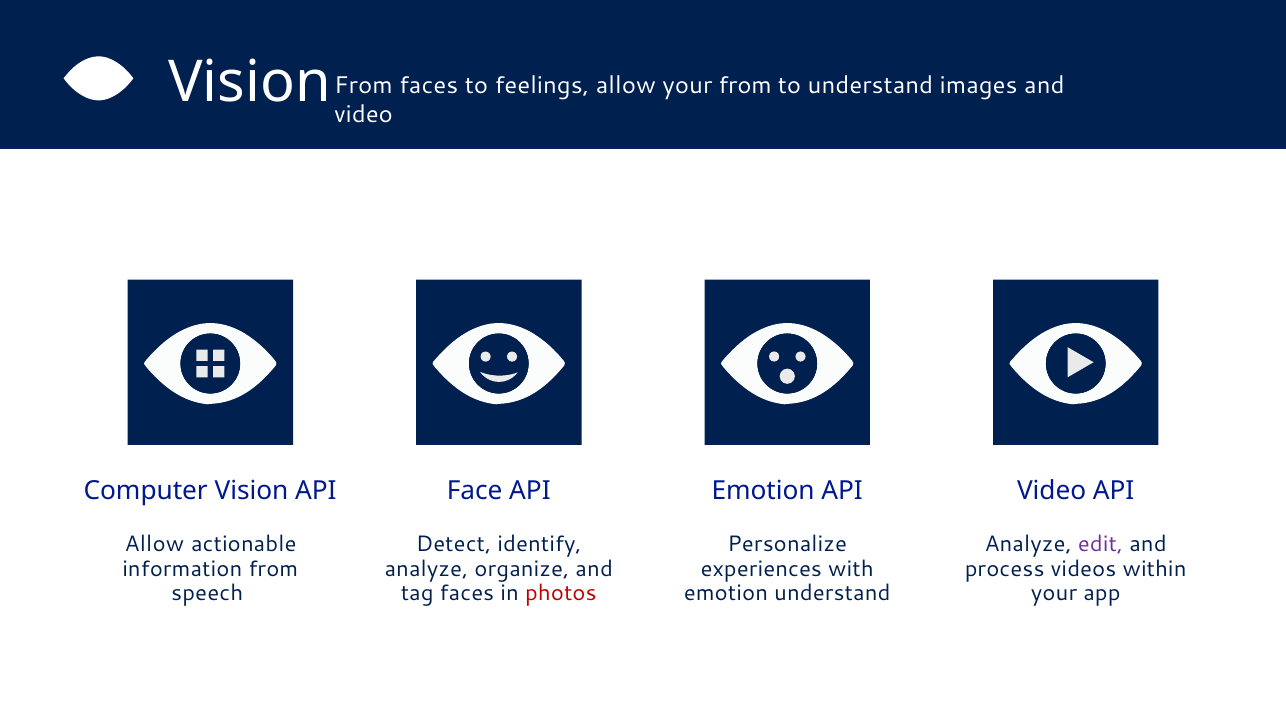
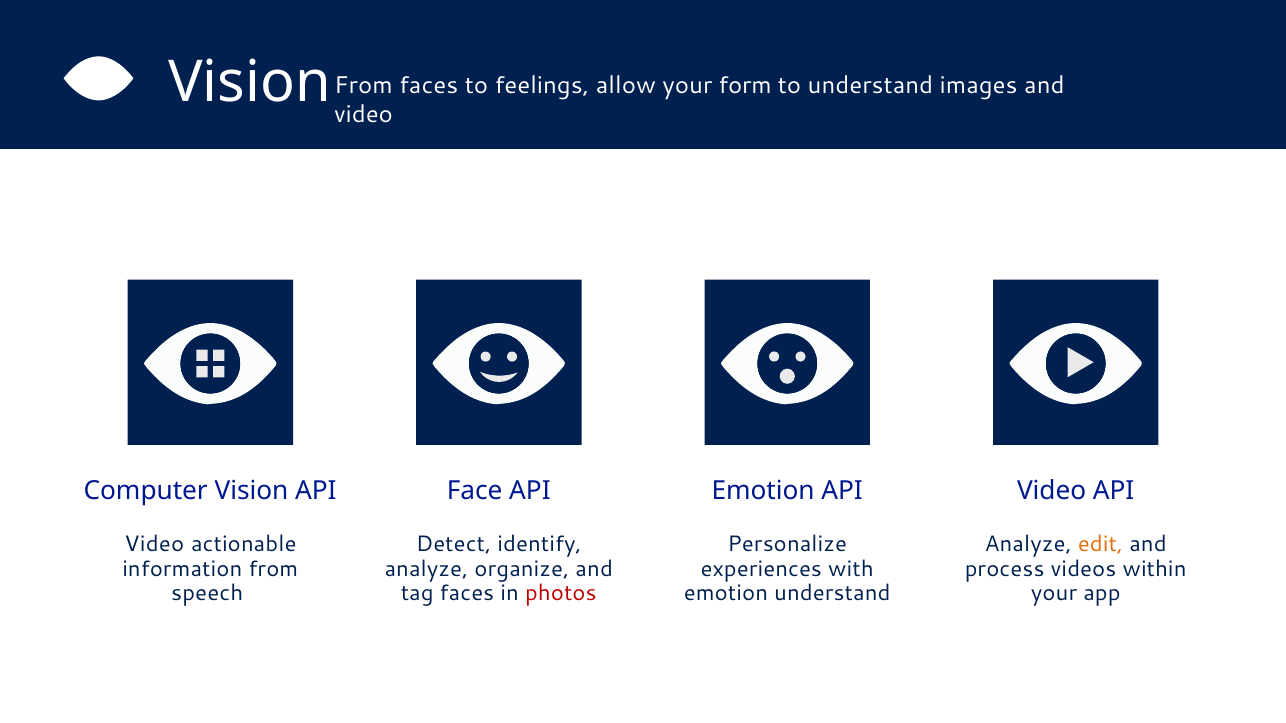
your from: from -> form
Allow at (154, 545): Allow -> Video
edit colour: purple -> orange
